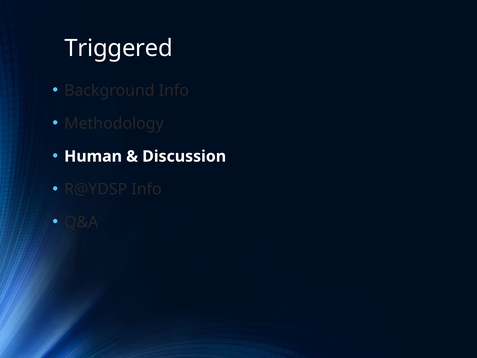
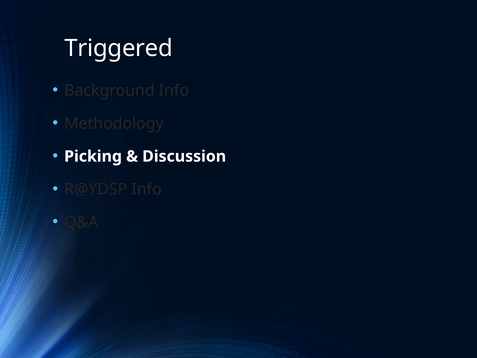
Human: Human -> Picking
